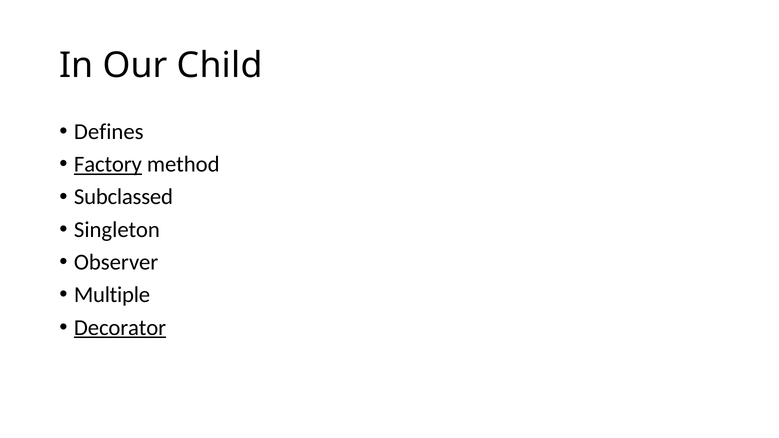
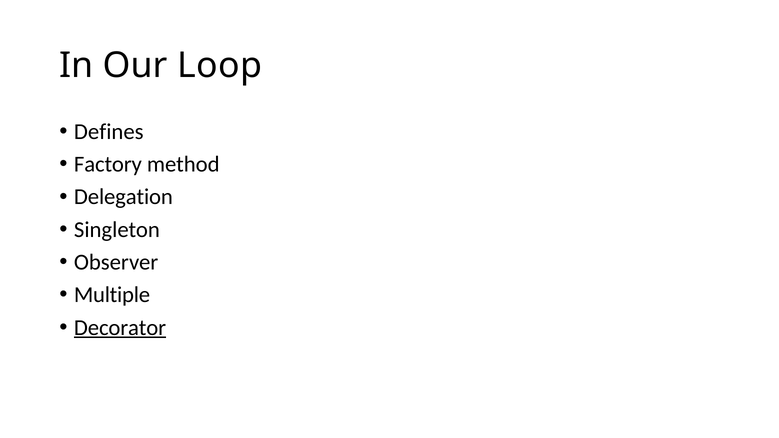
Child: Child -> Loop
Factory underline: present -> none
Subclassed: Subclassed -> Delegation
